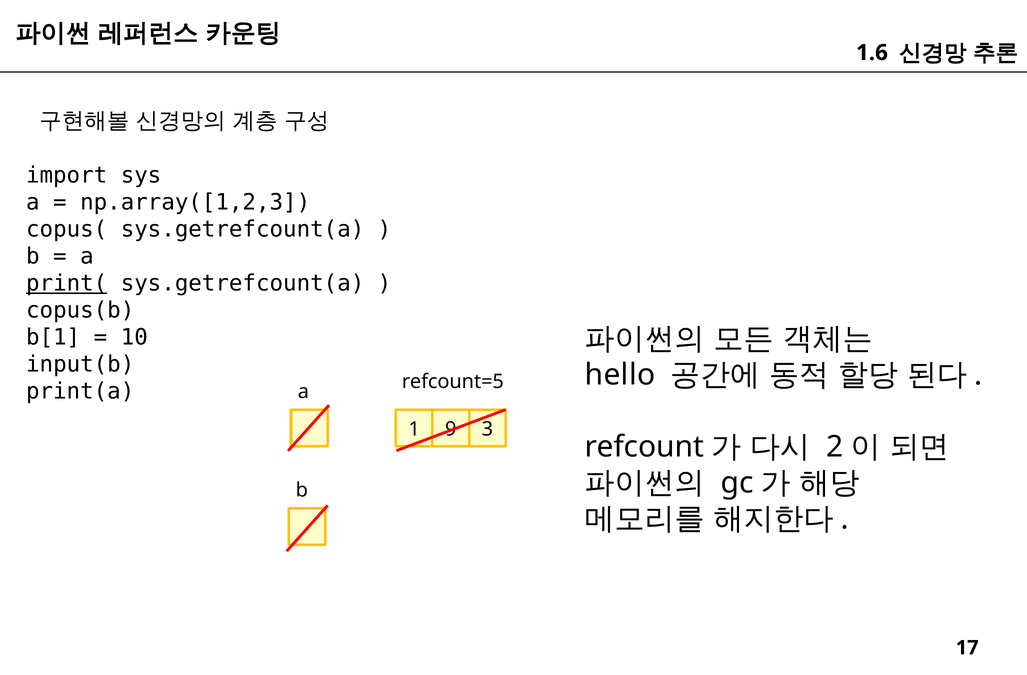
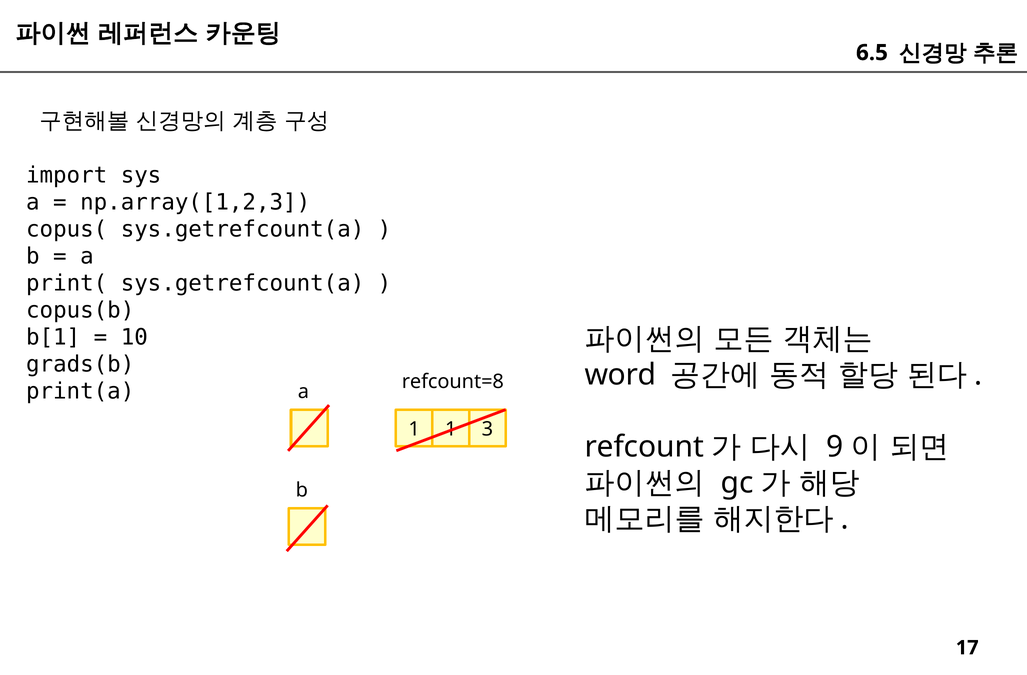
1.6: 1.6 -> 6.5
print( underline: present -> none
input(b: input(b -> grads(b
hello: hello -> word
refcount=5: refcount=5 -> refcount=8
1 9: 9 -> 1
2: 2 -> 9
